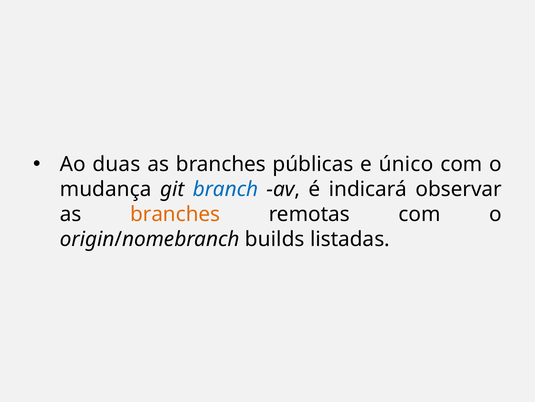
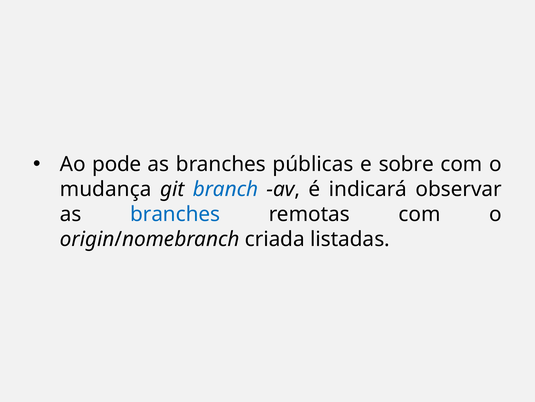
duas: duas -> pode
único: único -> sobre
branches at (175, 214) colour: orange -> blue
builds: builds -> criada
